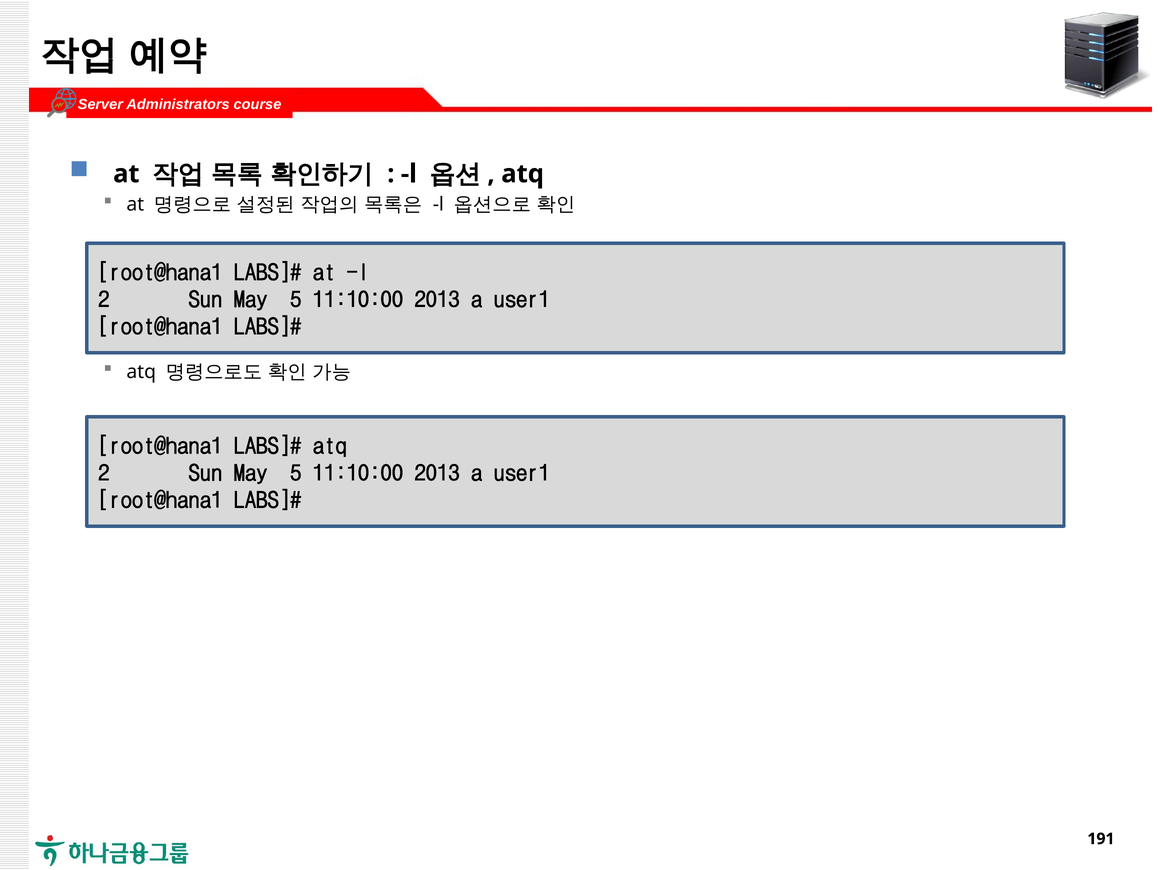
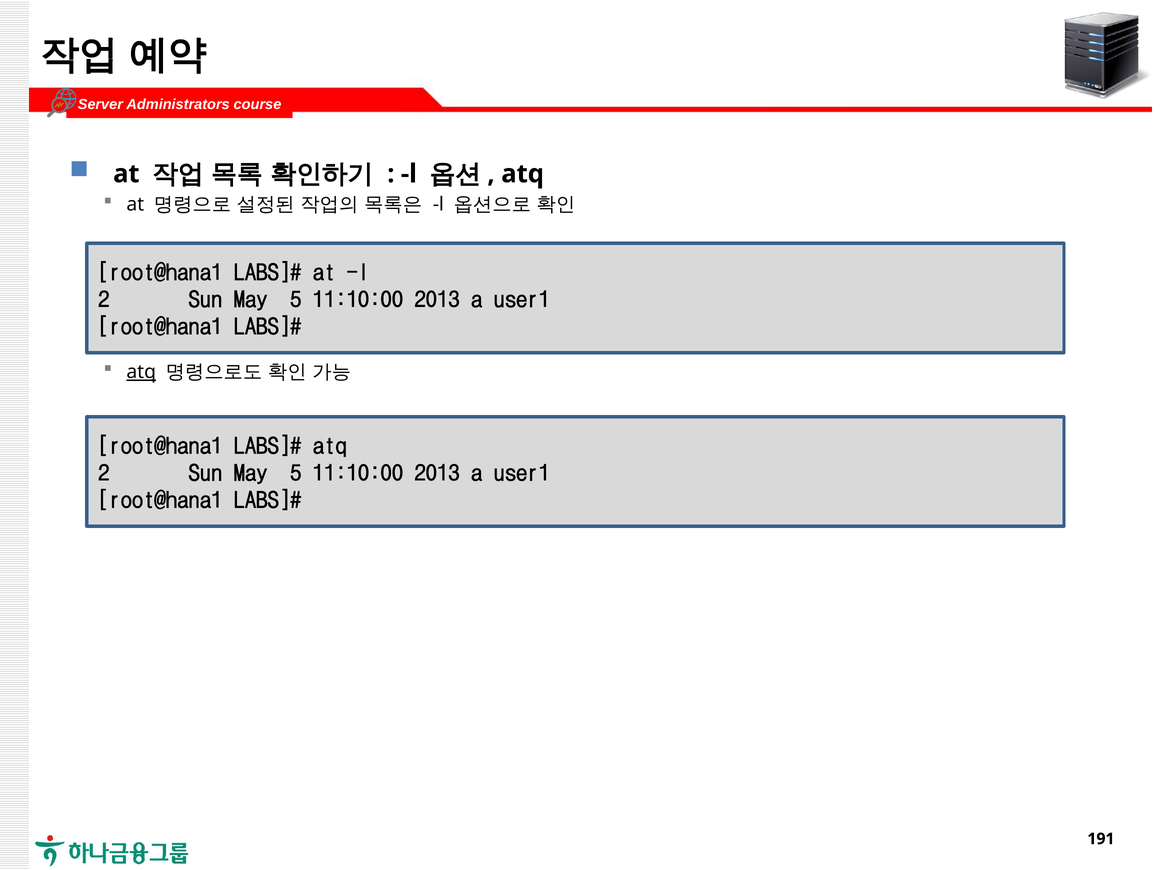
atq at (141, 372) underline: none -> present
